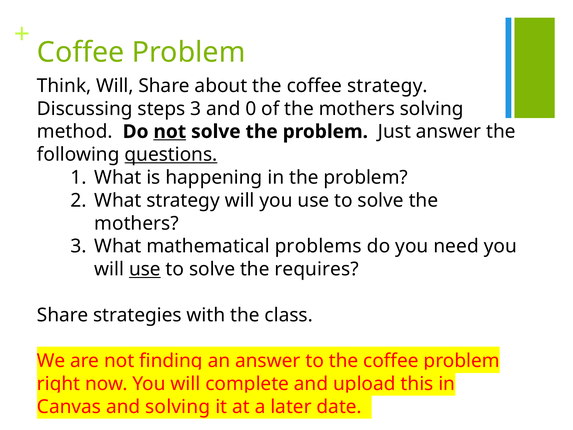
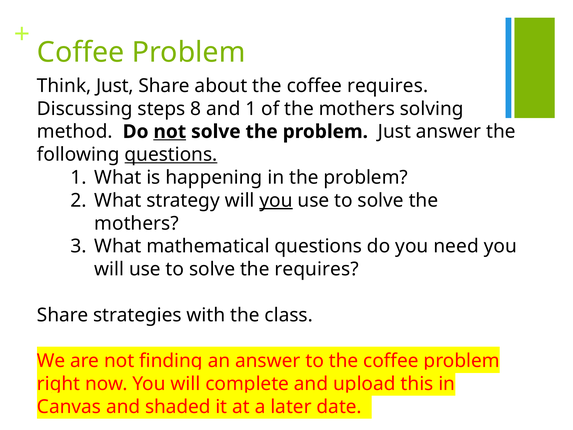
Think Will: Will -> Just
coffee strategy: strategy -> requires
steps 3: 3 -> 8
and 0: 0 -> 1
you at (276, 200) underline: none -> present
mathematical problems: problems -> questions
use at (145, 269) underline: present -> none
and solving: solving -> shaded
